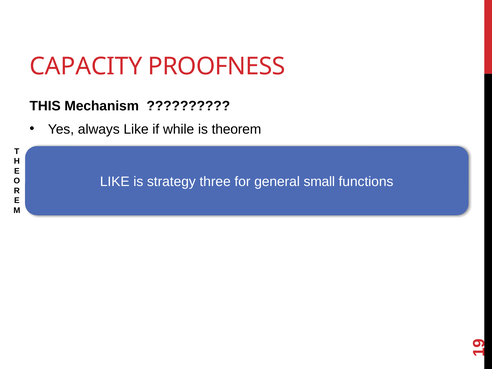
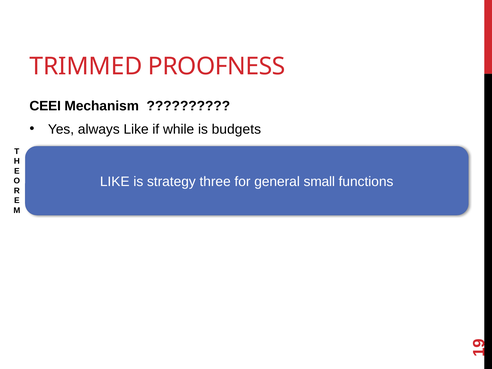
CAPACITY: CAPACITY -> TRIMMED
THIS: THIS -> CEEI
theorem: theorem -> budgets
